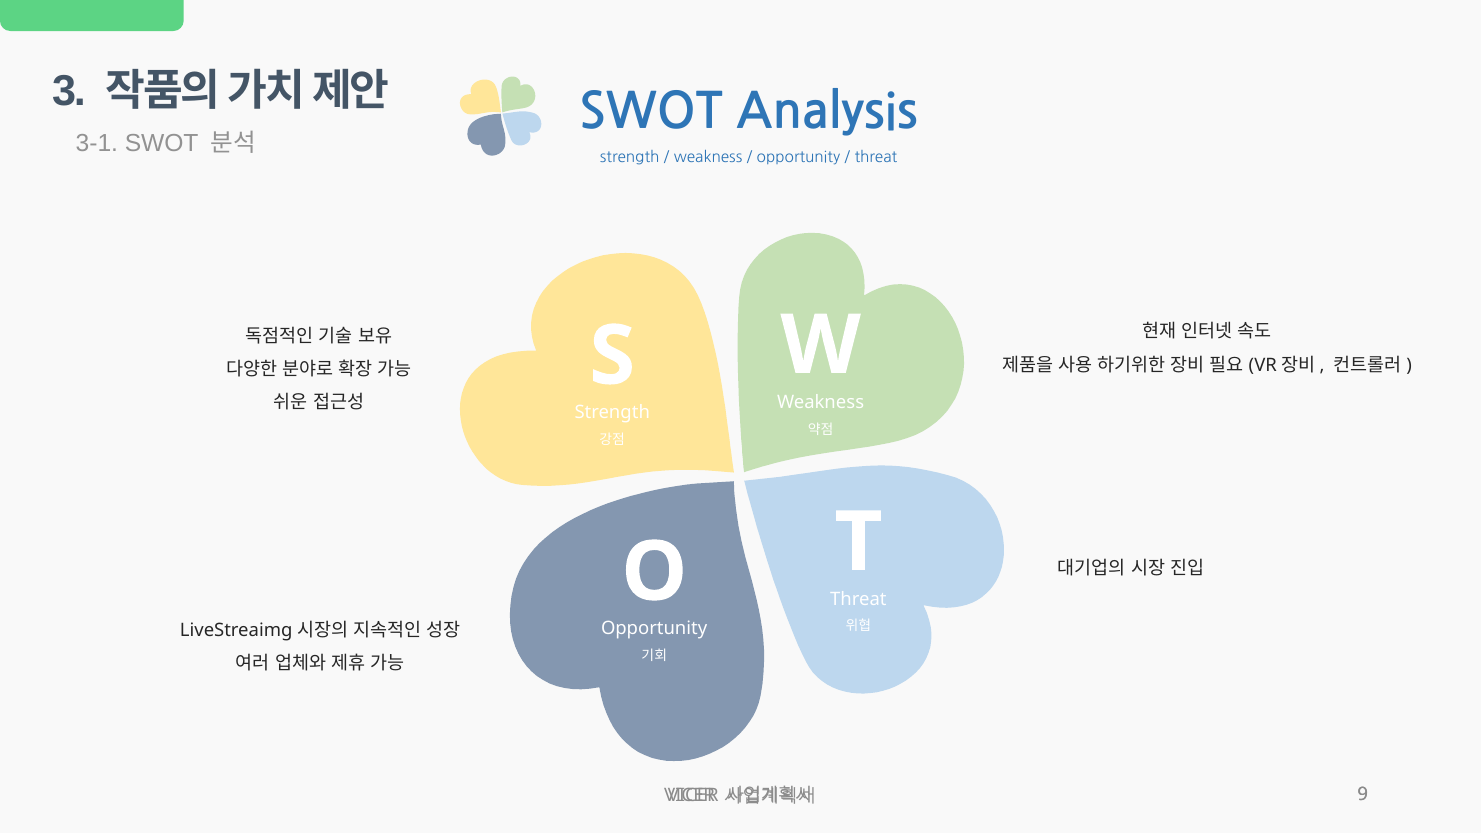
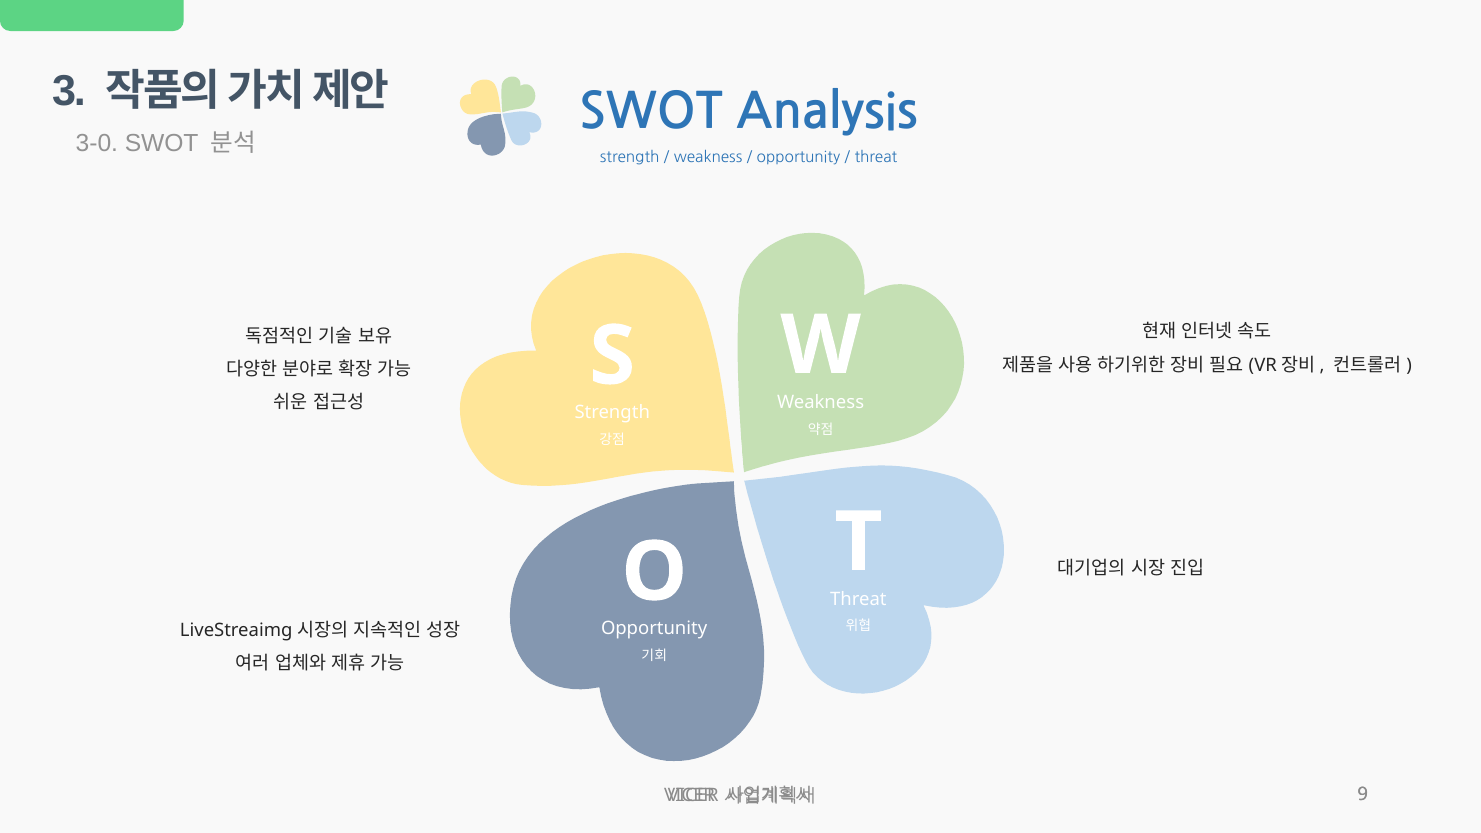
3-1: 3-1 -> 3-0
